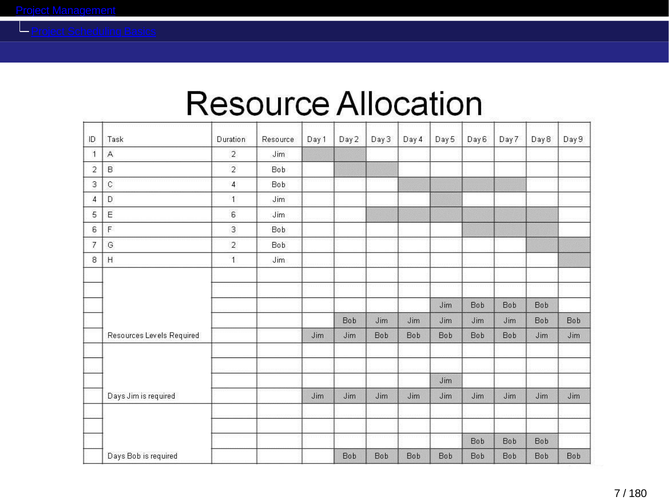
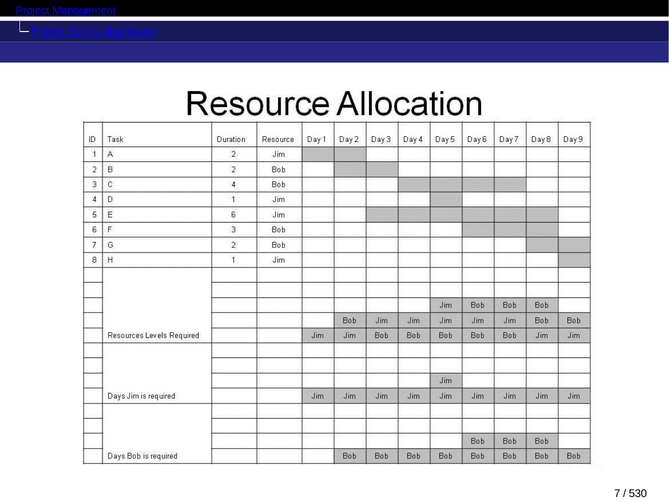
180: 180 -> 530
